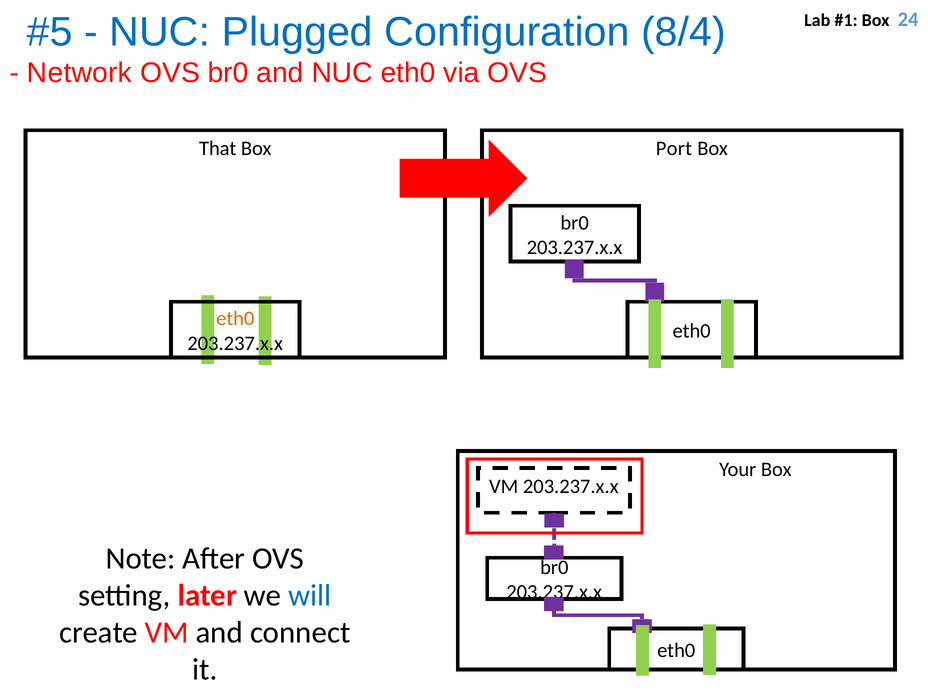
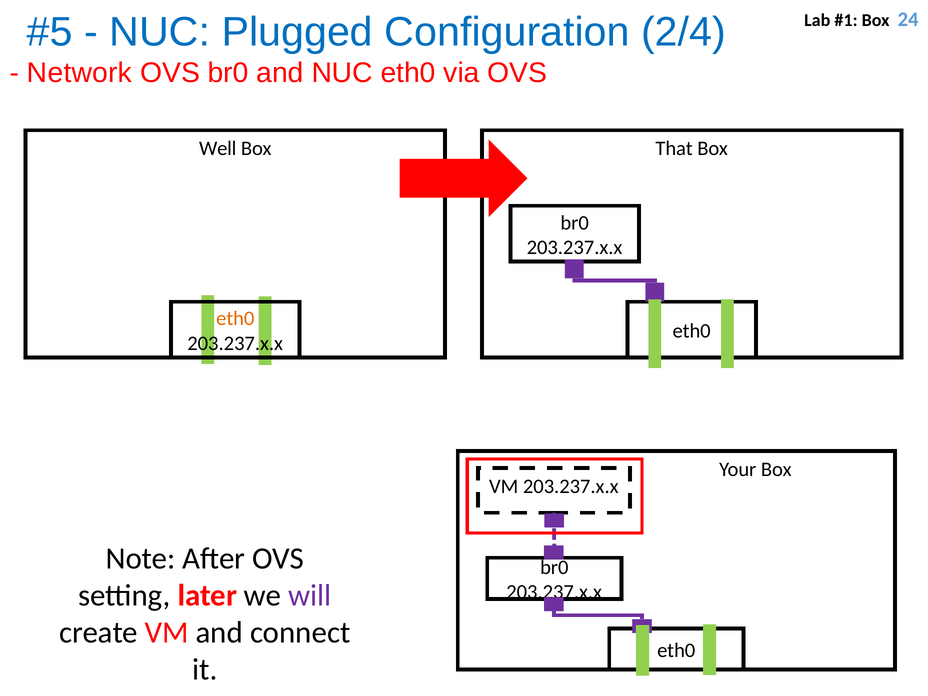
8/4: 8/4 -> 2/4
That: That -> Well
Port: Port -> That
will colour: blue -> purple
